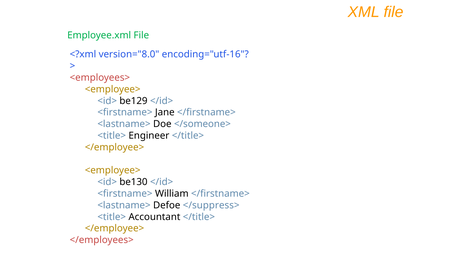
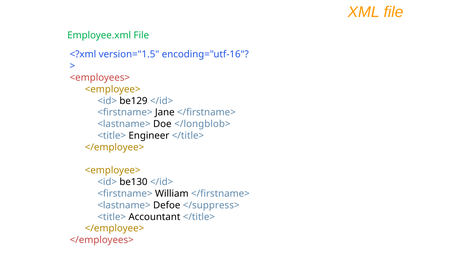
version="8.0: version="8.0 -> version="1.5
</someone>: </someone> -> </longblob>
